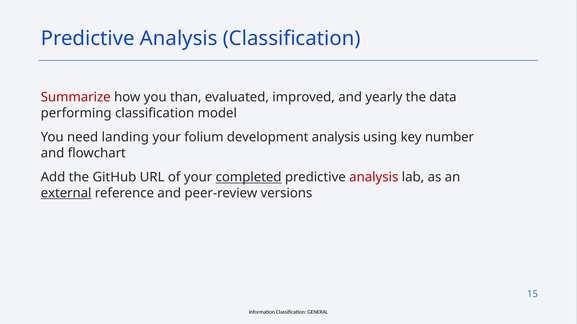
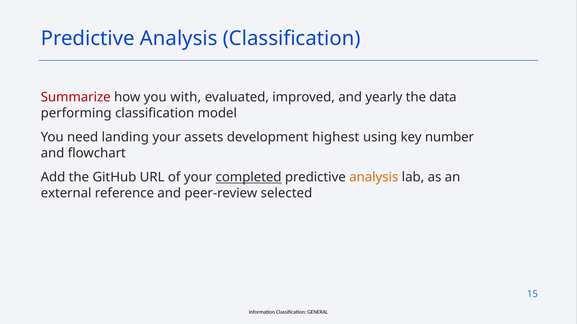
than: than -> with
folium: folium -> assets
development analysis: analysis -> highest
analysis at (374, 178) colour: red -> orange
external underline: present -> none
versions: versions -> selected
